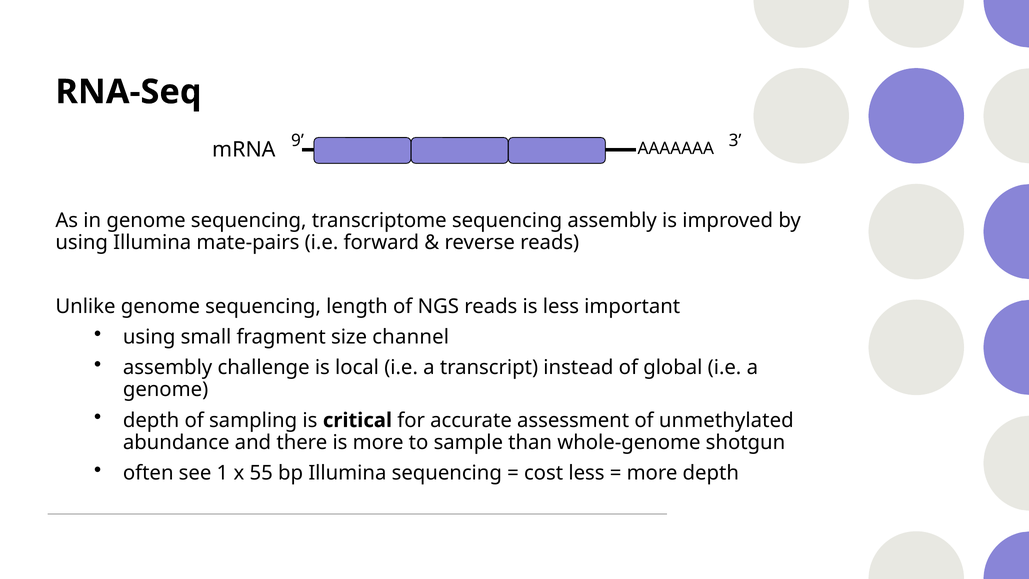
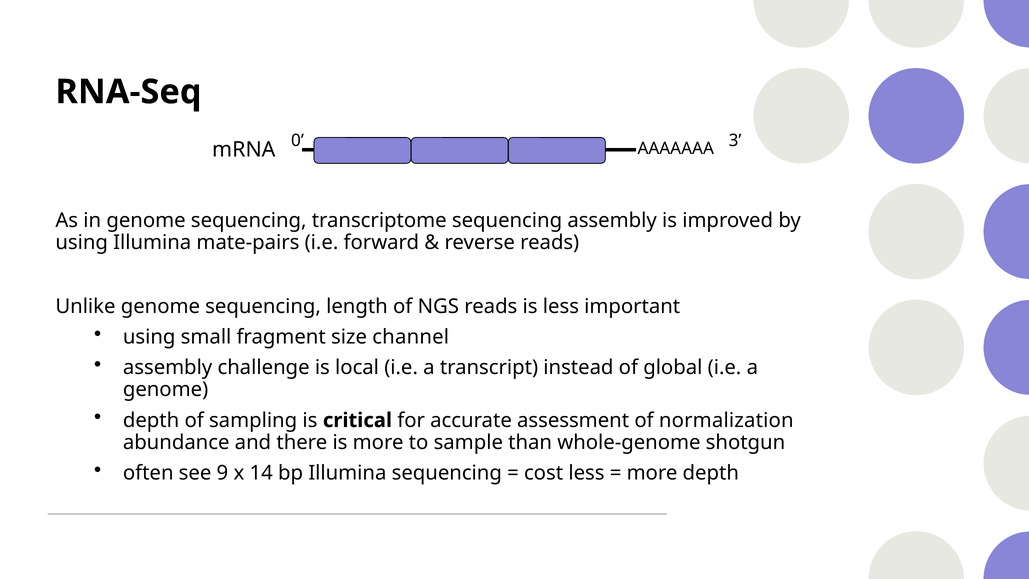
9: 9 -> 0
unmethylated: unmethylated -> normalization
1: 1 -> 9
55: 55 -> 14
